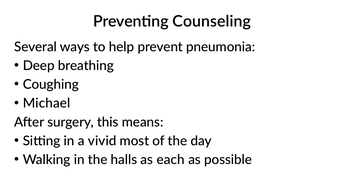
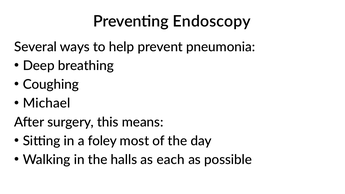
Counseling: Counseling -> Endoscopy
vivid: vivid -> foley
